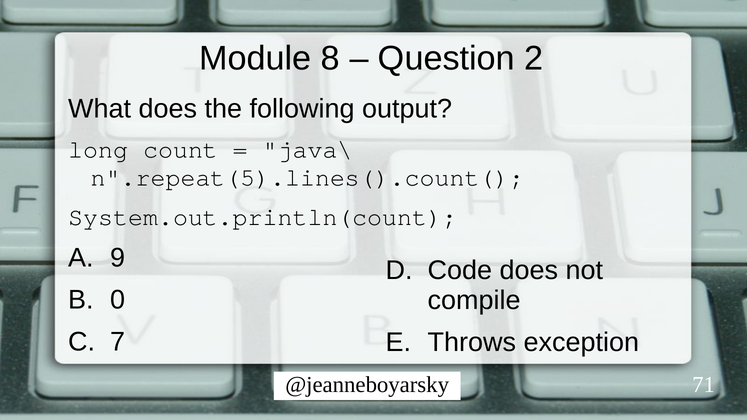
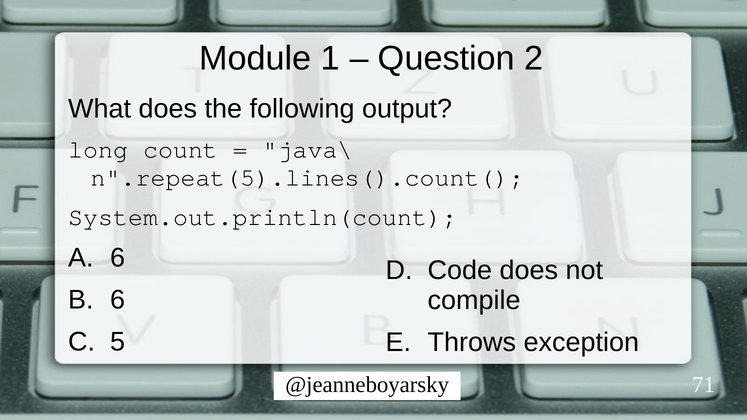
8: 8 -> 1
9 at (118, 258): 9 -> 6
0 at (118, 300): 0 -> 6
7: 7 -> 5
